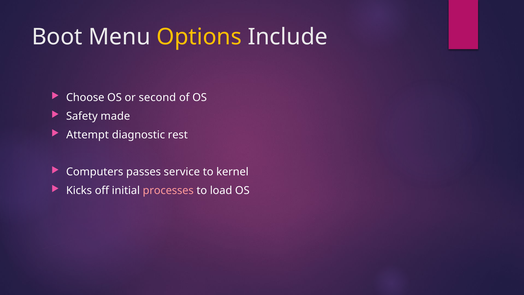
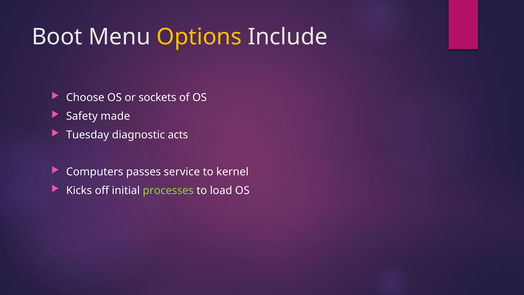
second: second -> sockets
Attempt: Attempt -> Tuesday
rest: rest -> acts
processes colour: pink -> light green
